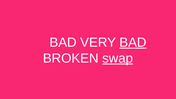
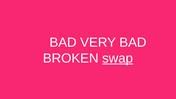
BAD at (133, 42) underline: present -> none
